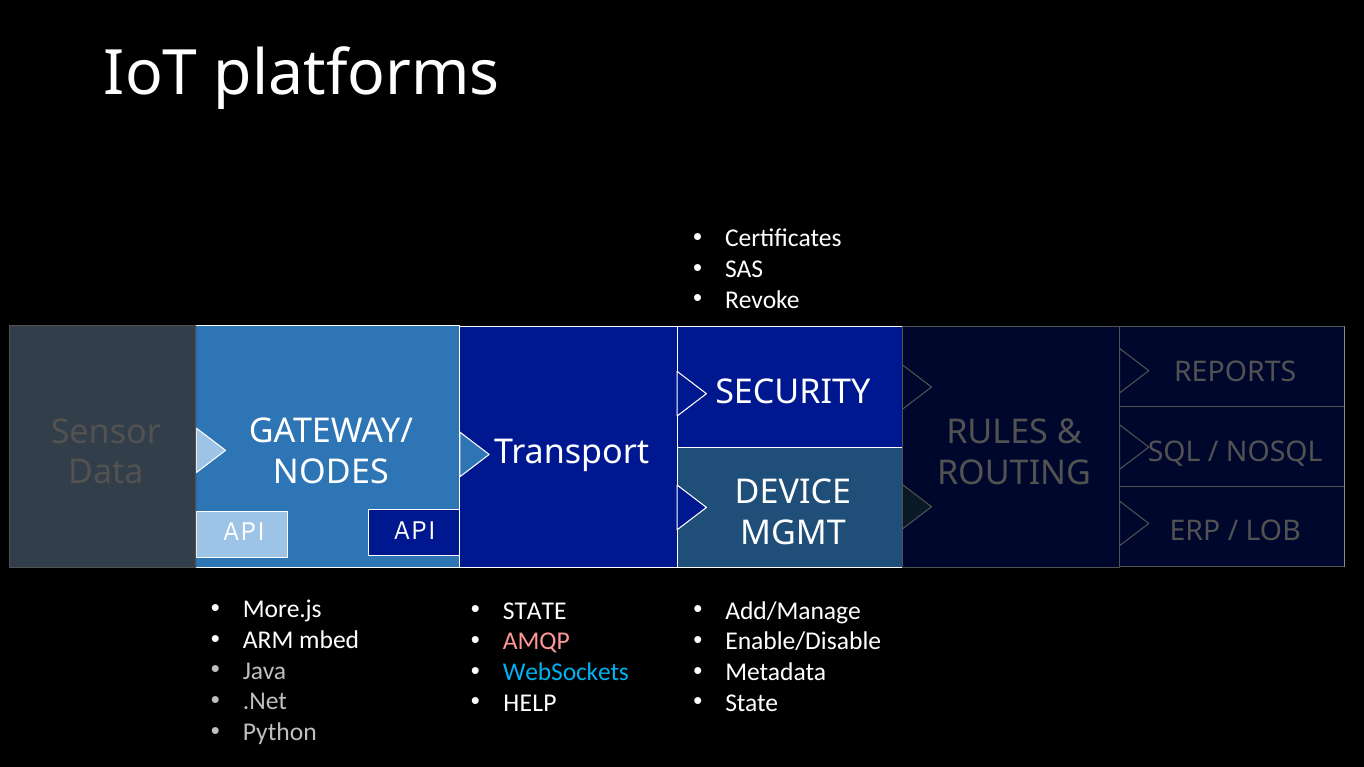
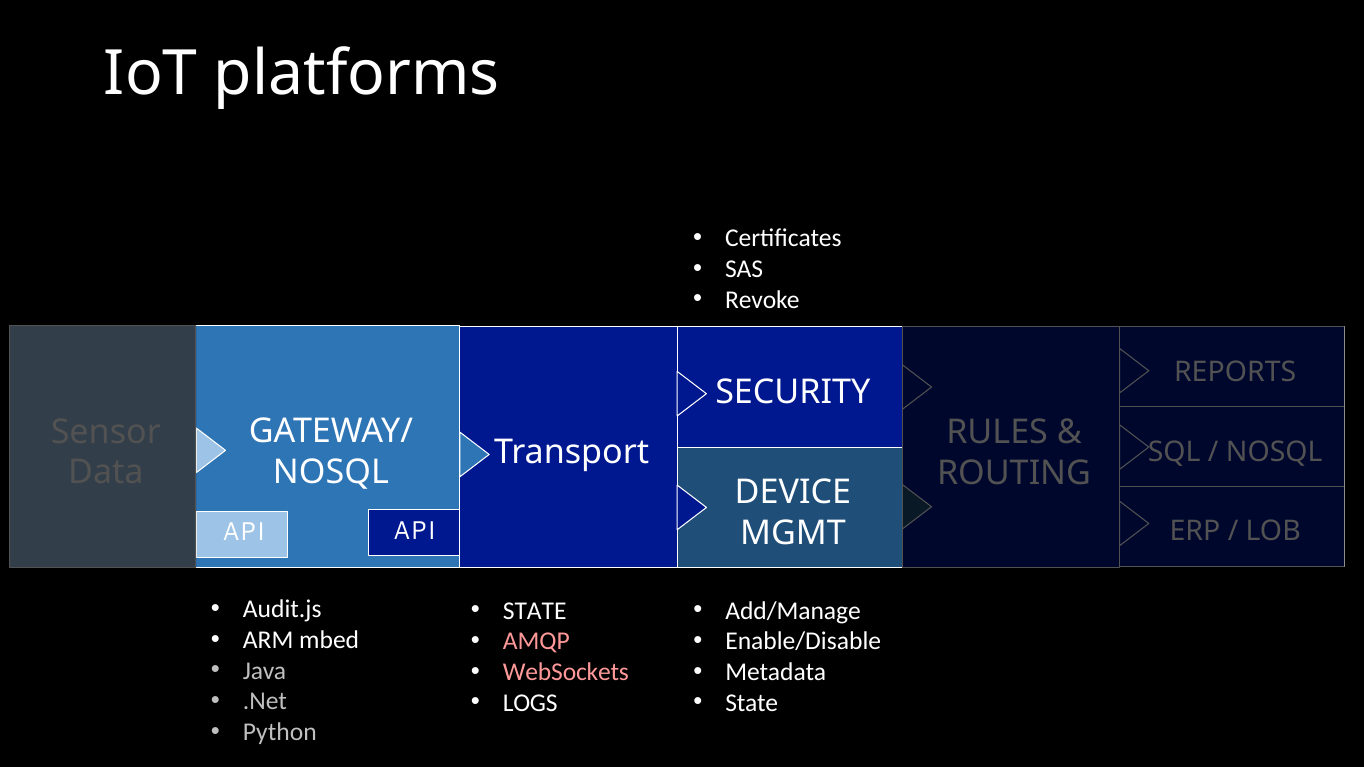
NODES at (331, 473): NODES -> NOSQL
More.js: More.js -> Audit.js
WebSockets colour: light blue -> pink
HELP: HELP -> LOGS
